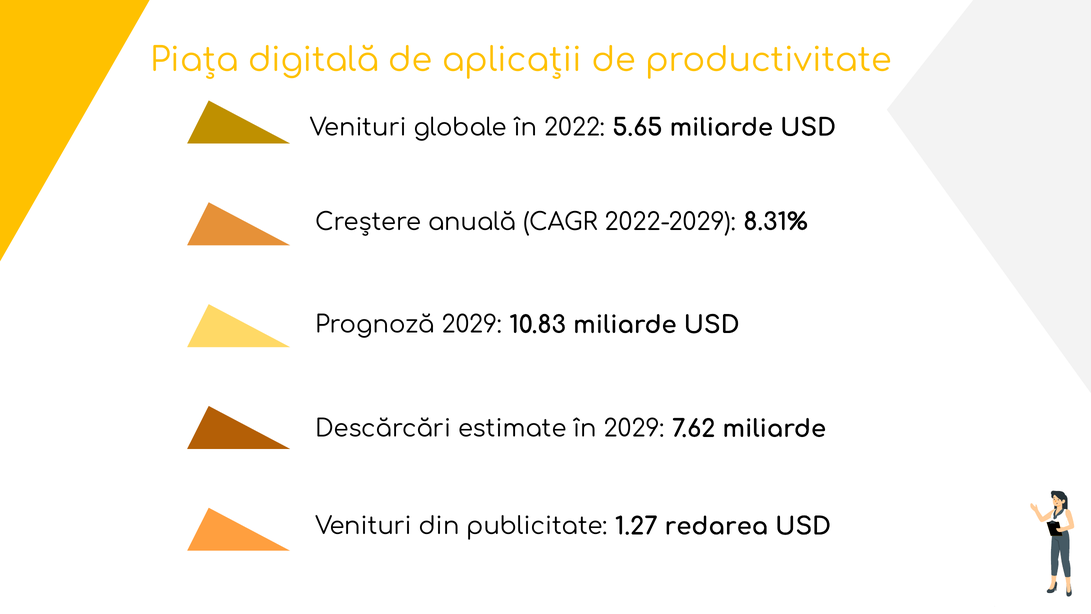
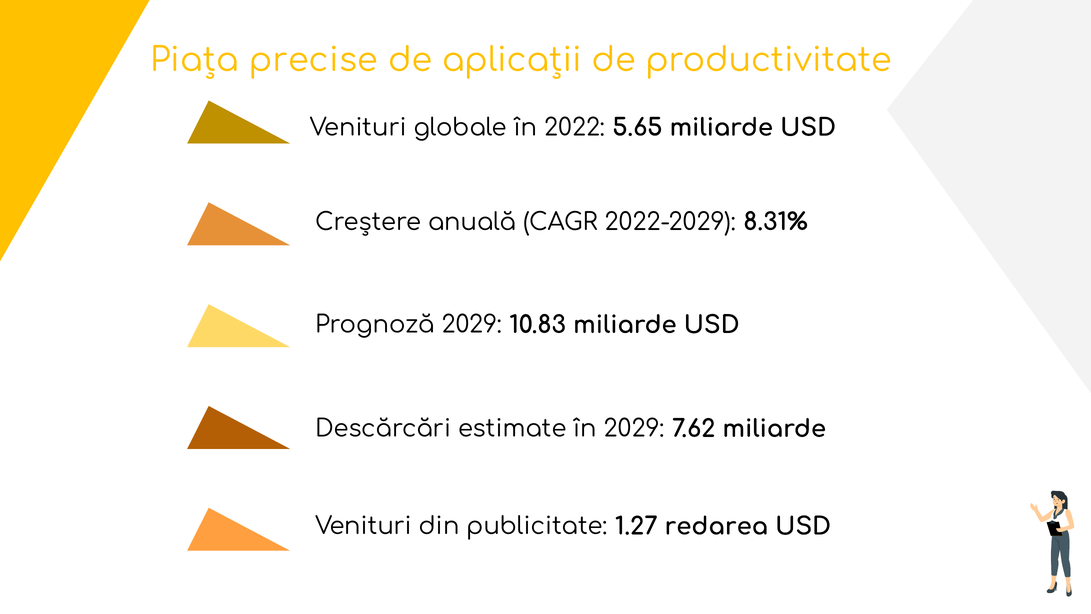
digitală: digitală -> precise
